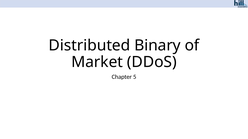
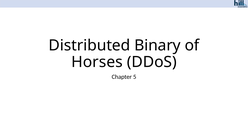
Market: Market -> Horses
